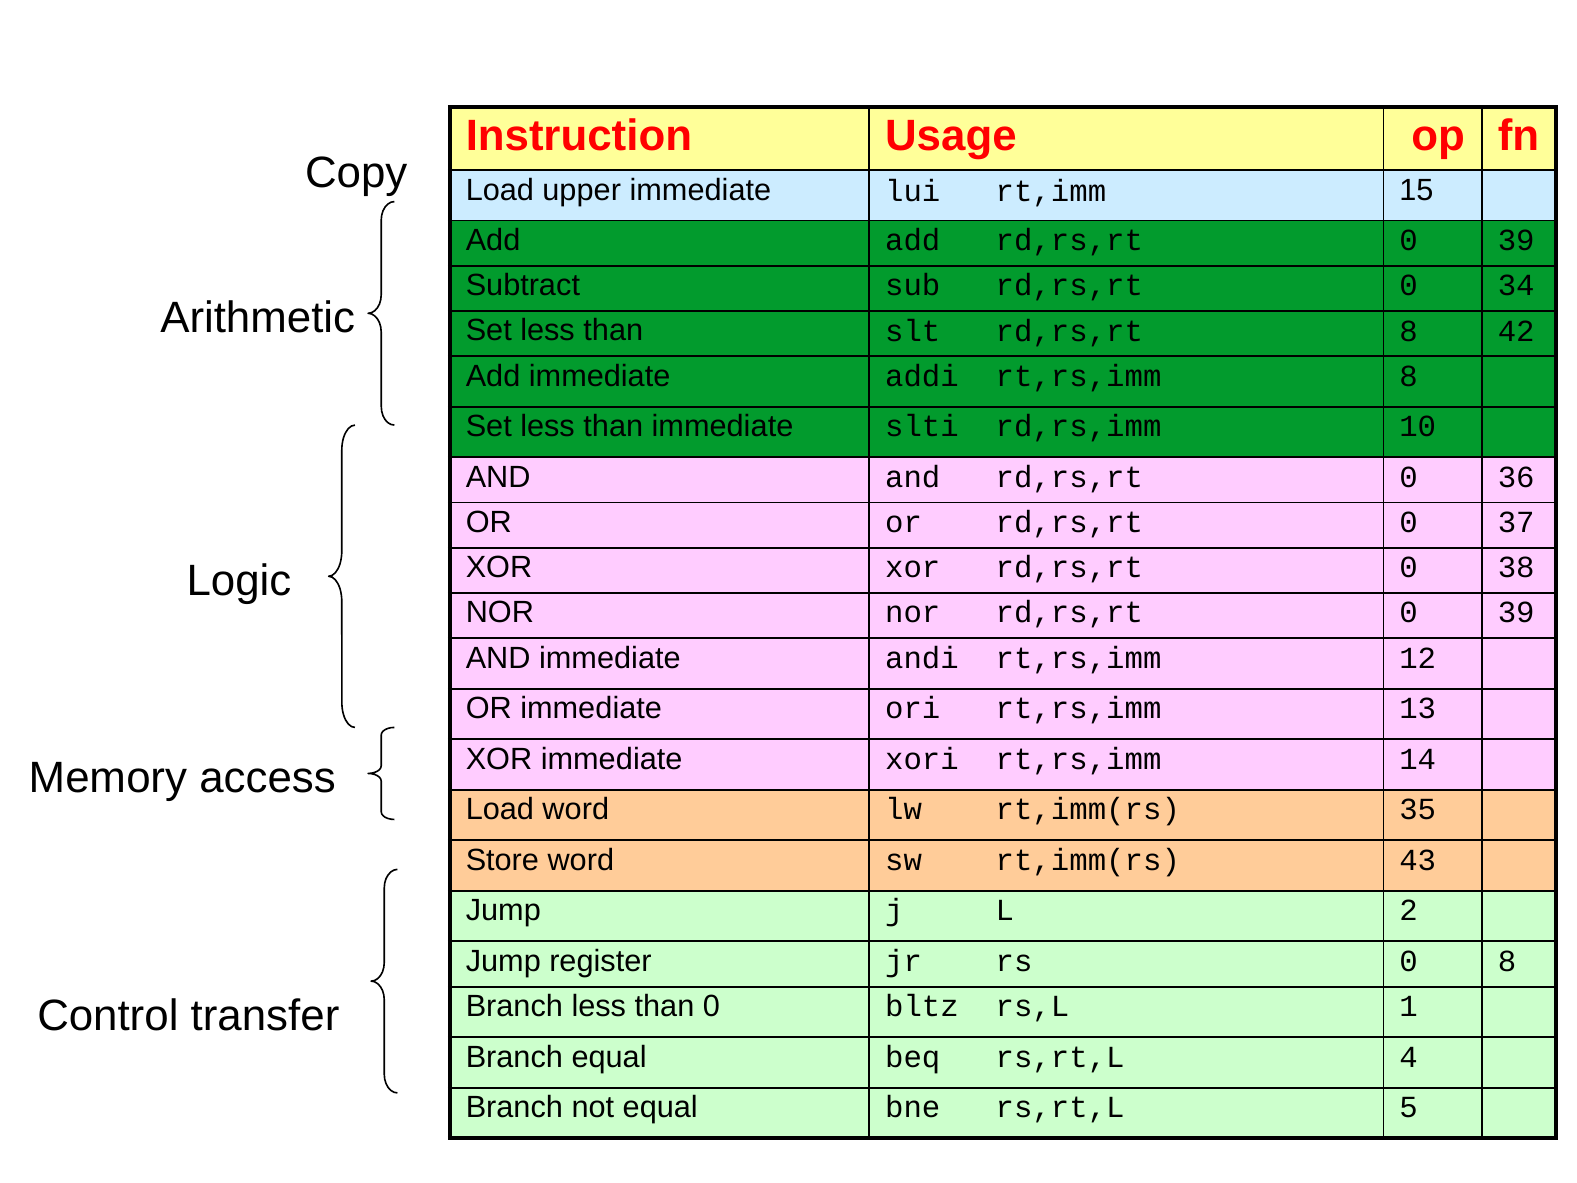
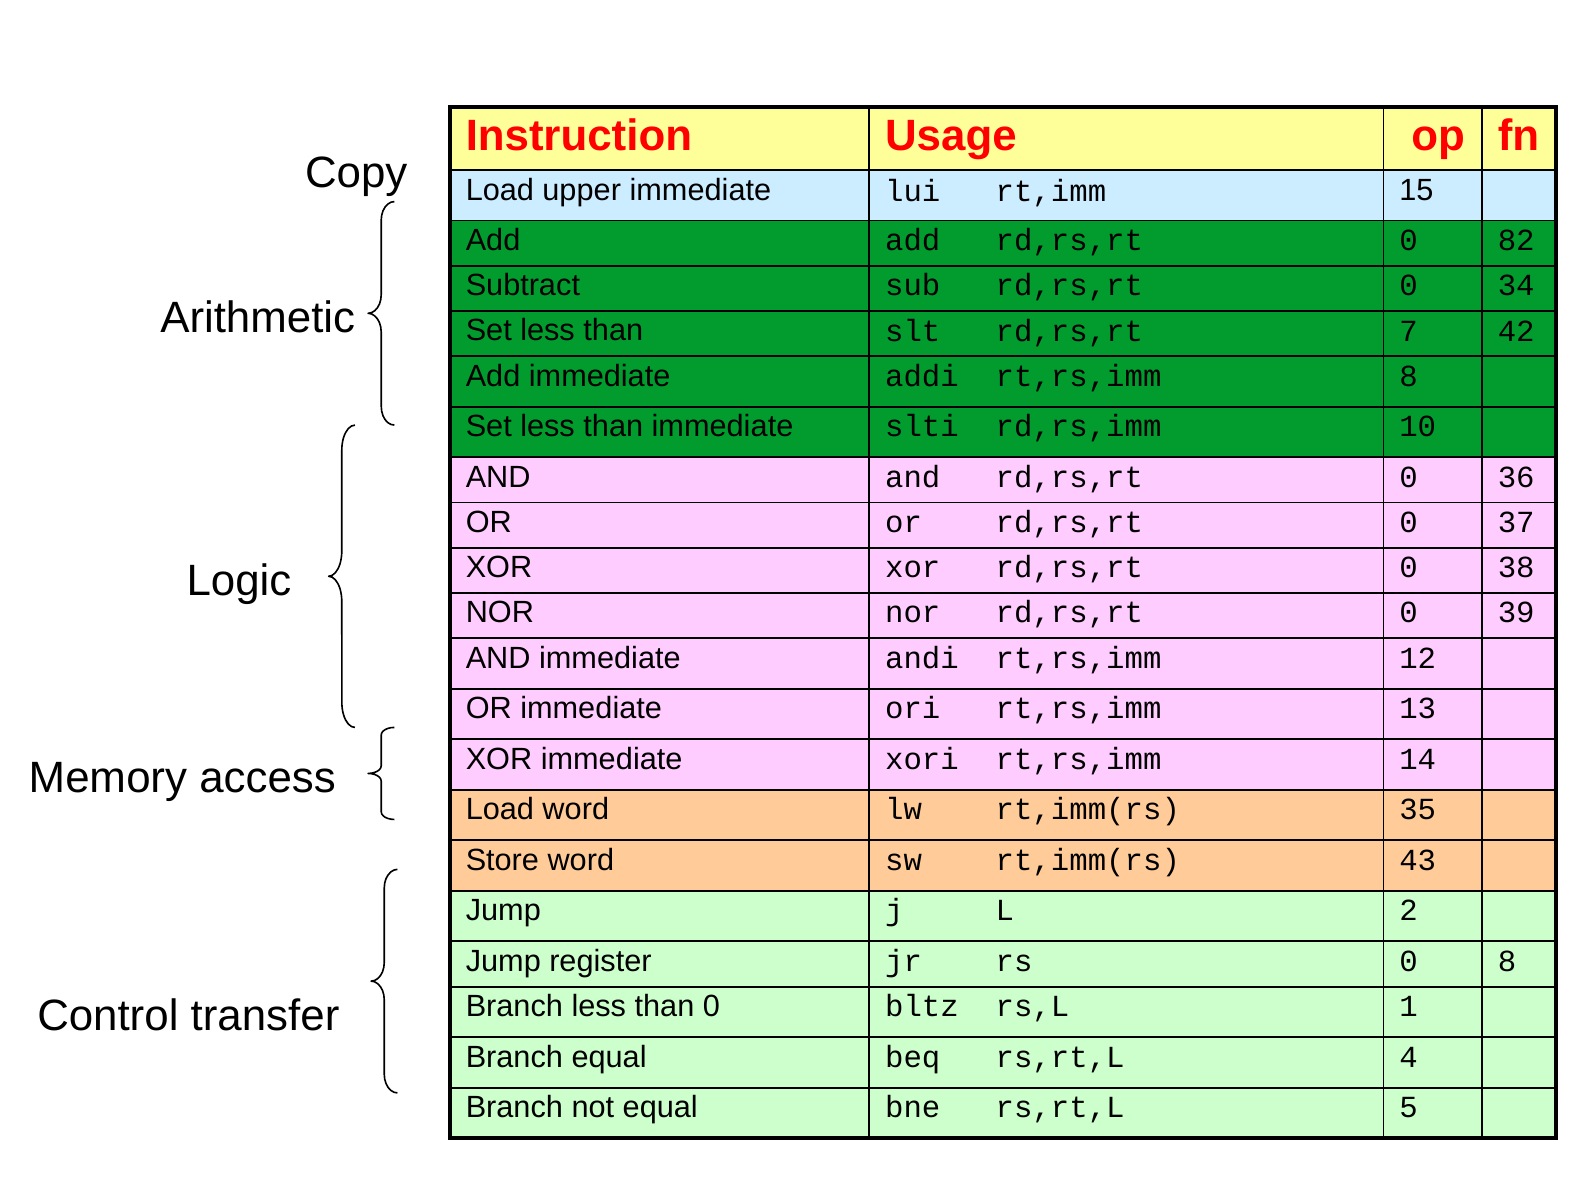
add rd,rs,rt 0 39: 39 -> 82
rd,rs,rt 8: 8 -> 7
